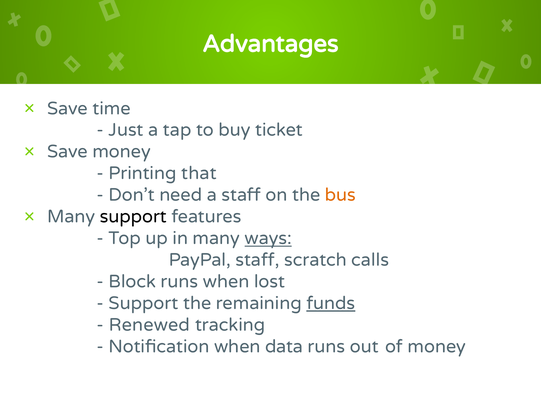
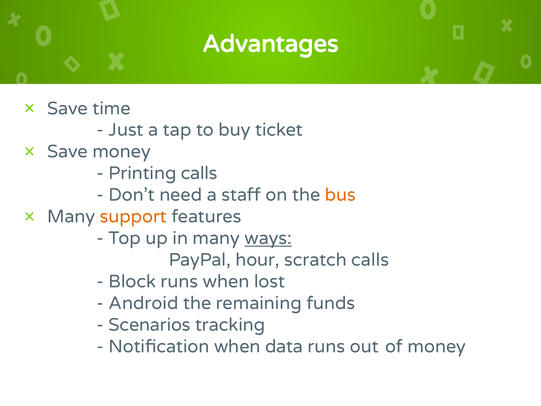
Printing that: that -> calls
support at (133, 217) colour: black -> orange
PayPal staff: staff -> hour
Support at (144, 303): Support -> Android
funds underline: present -> none
Renewed: Renewed -> Scenarios
